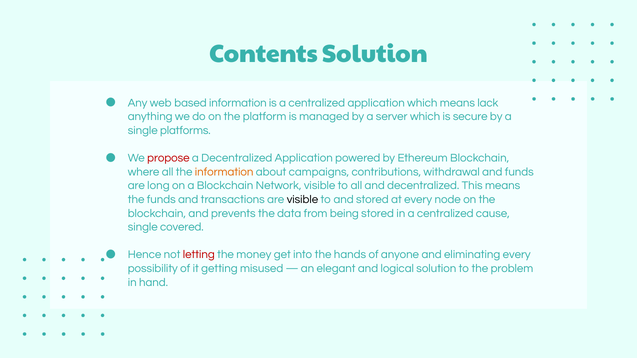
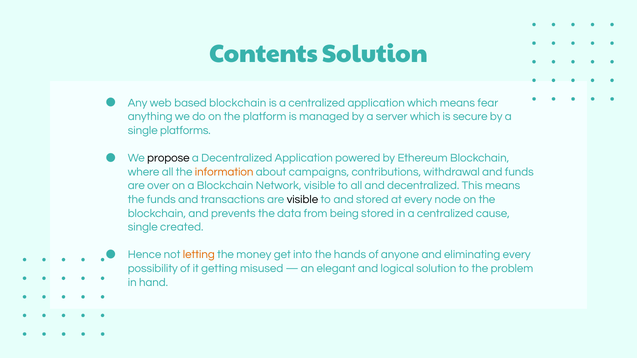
based information: information -> blockchain
lack: lack -> fear
propose colour: red -> black
long: long -> over
covered: covered -> created
letting colour: red -> orange
